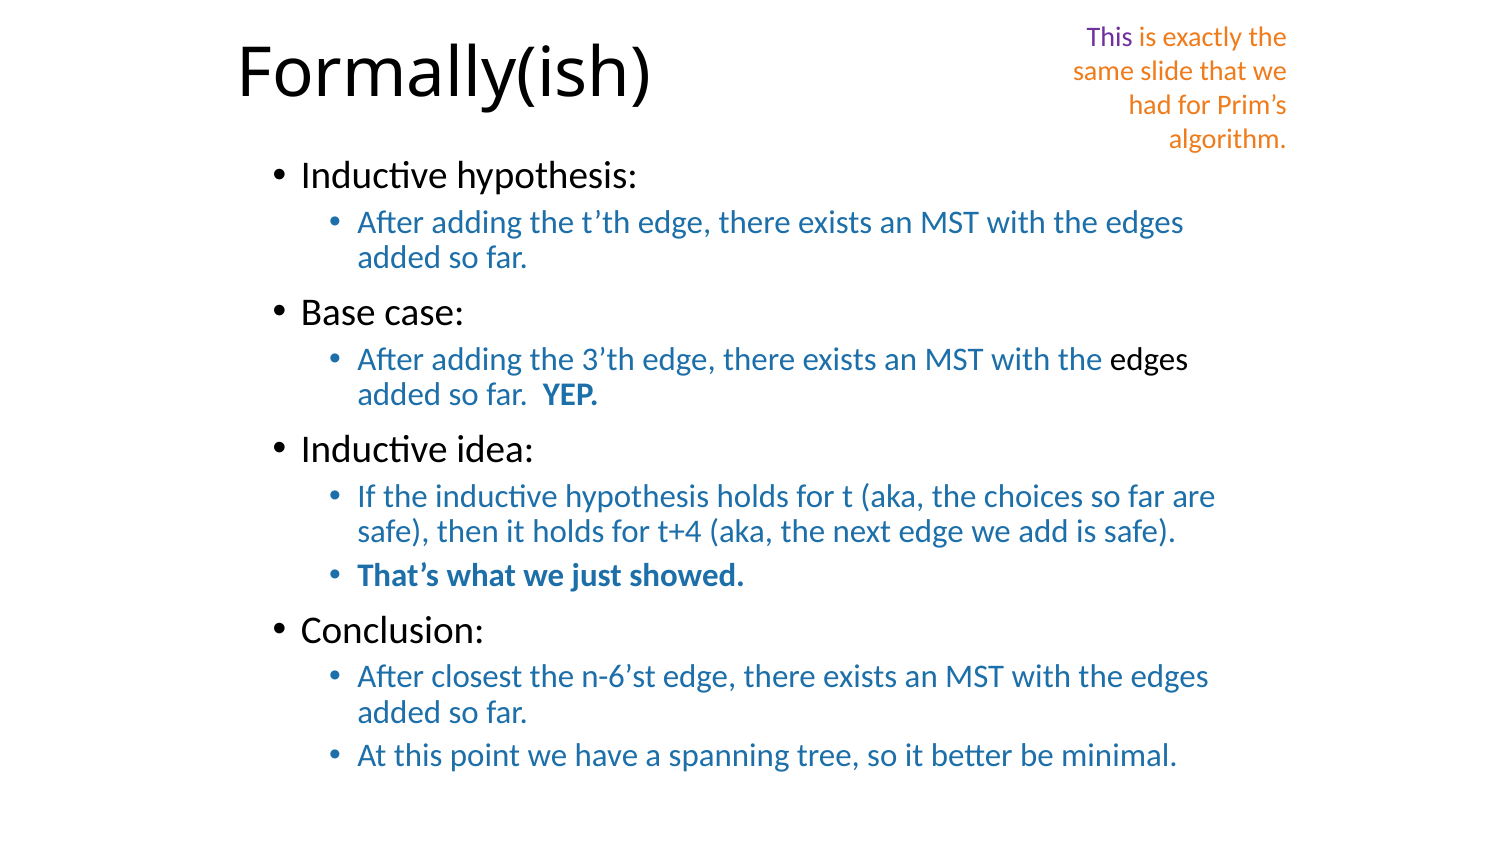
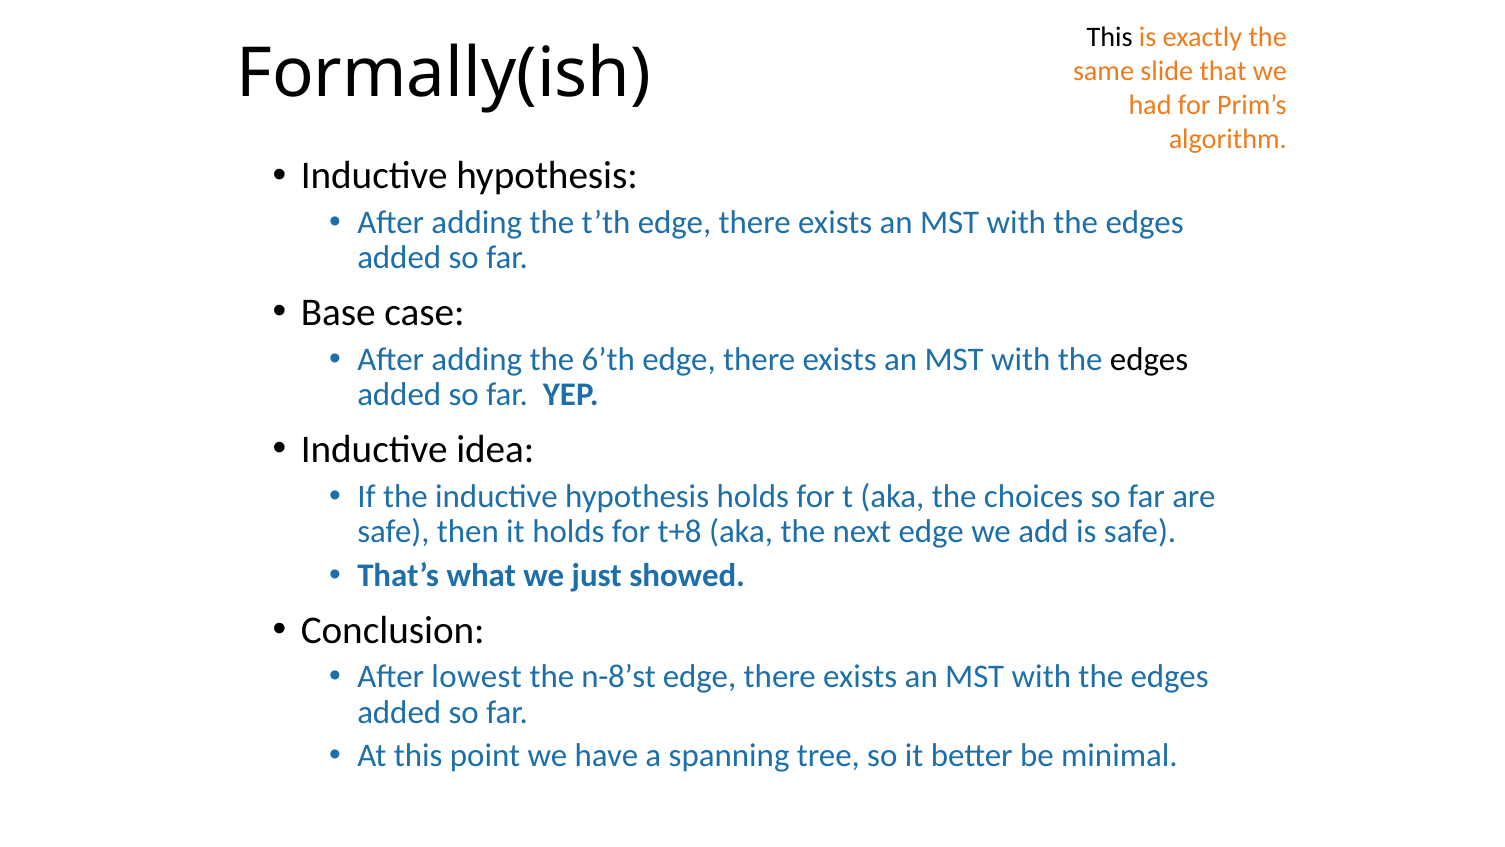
This at (1110, 37) colour: purple -> black
3’th: 3’th -> 6’th
t+4: t+4 -> t+8
closest: closest -> lowest
n-6’st: n-6’st -> n-8’st
